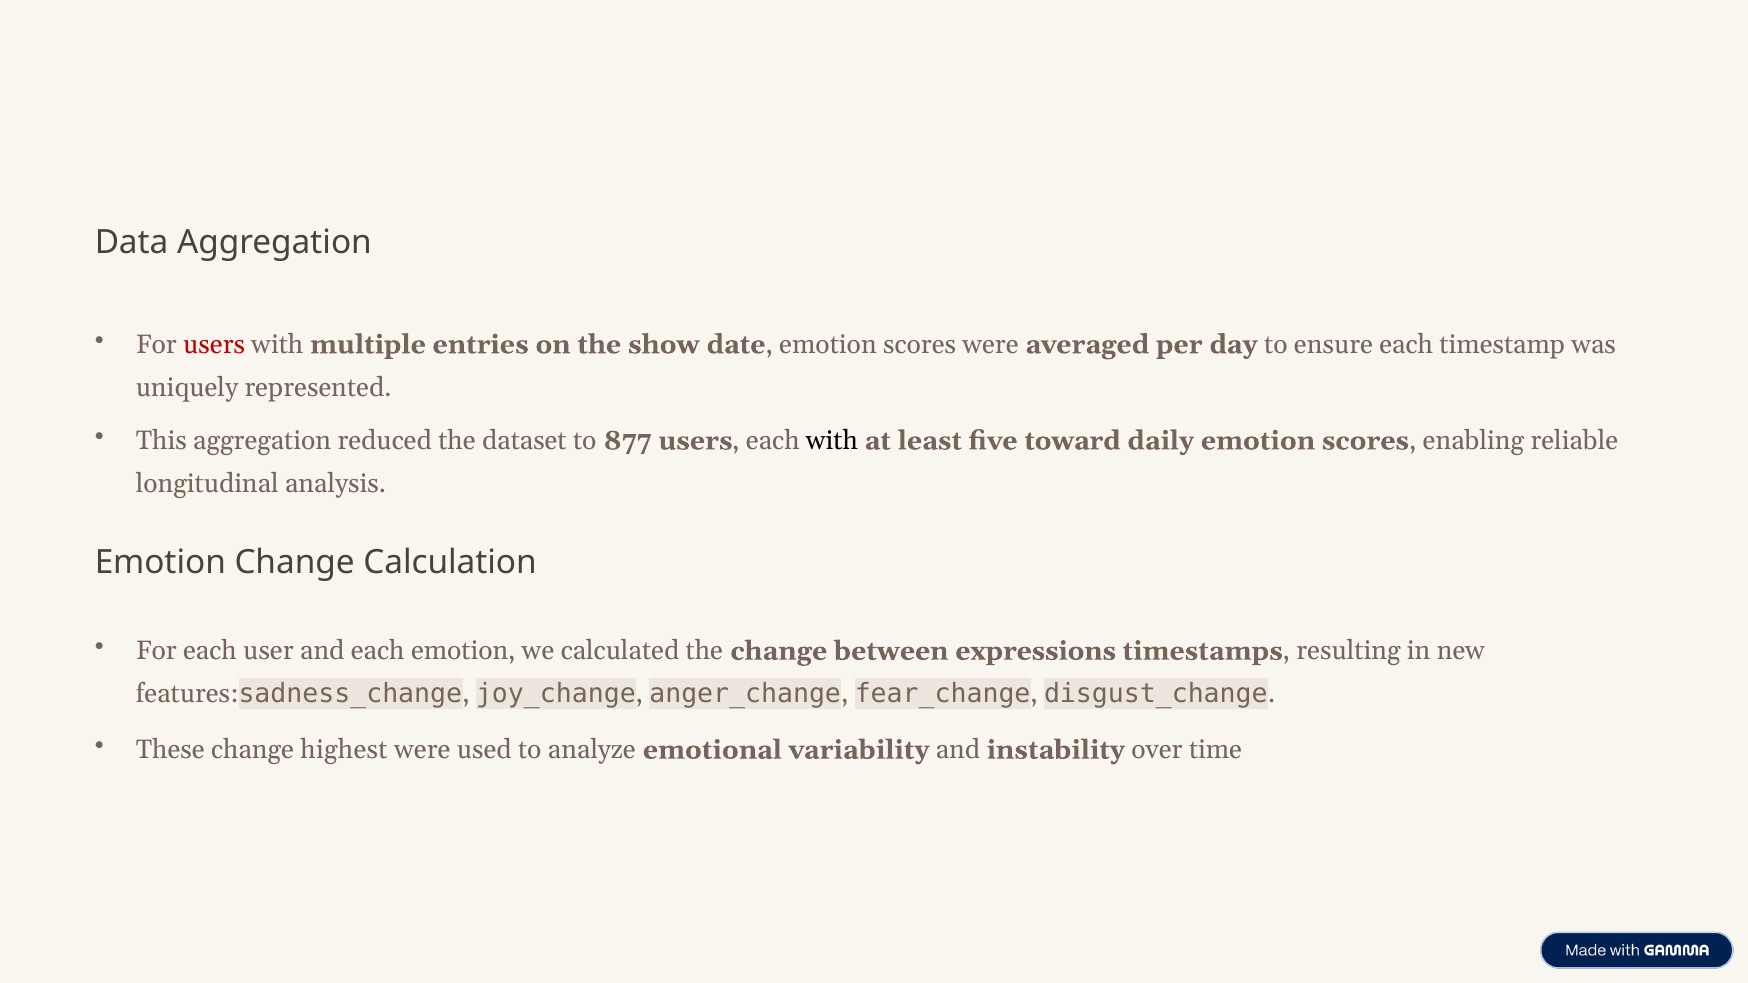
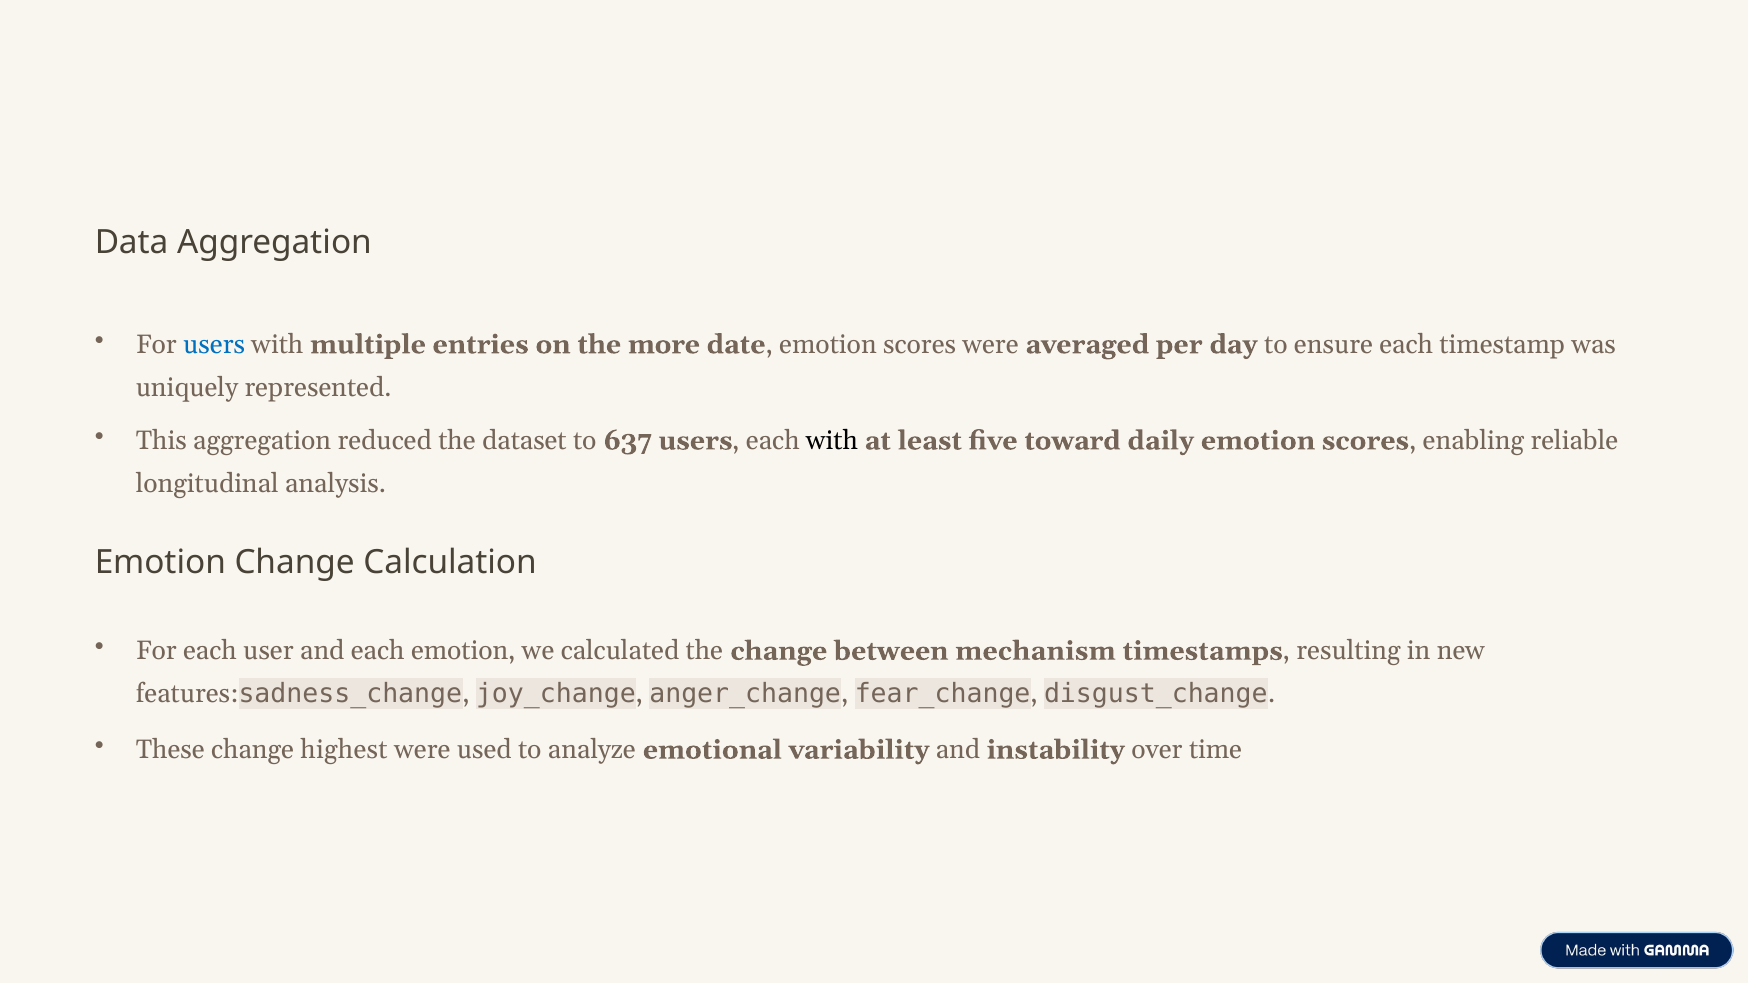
users at (214, 345) colour: red -> blue
show: show -> more
877: 877 -> 637
expressions: expressions -> mechanism
